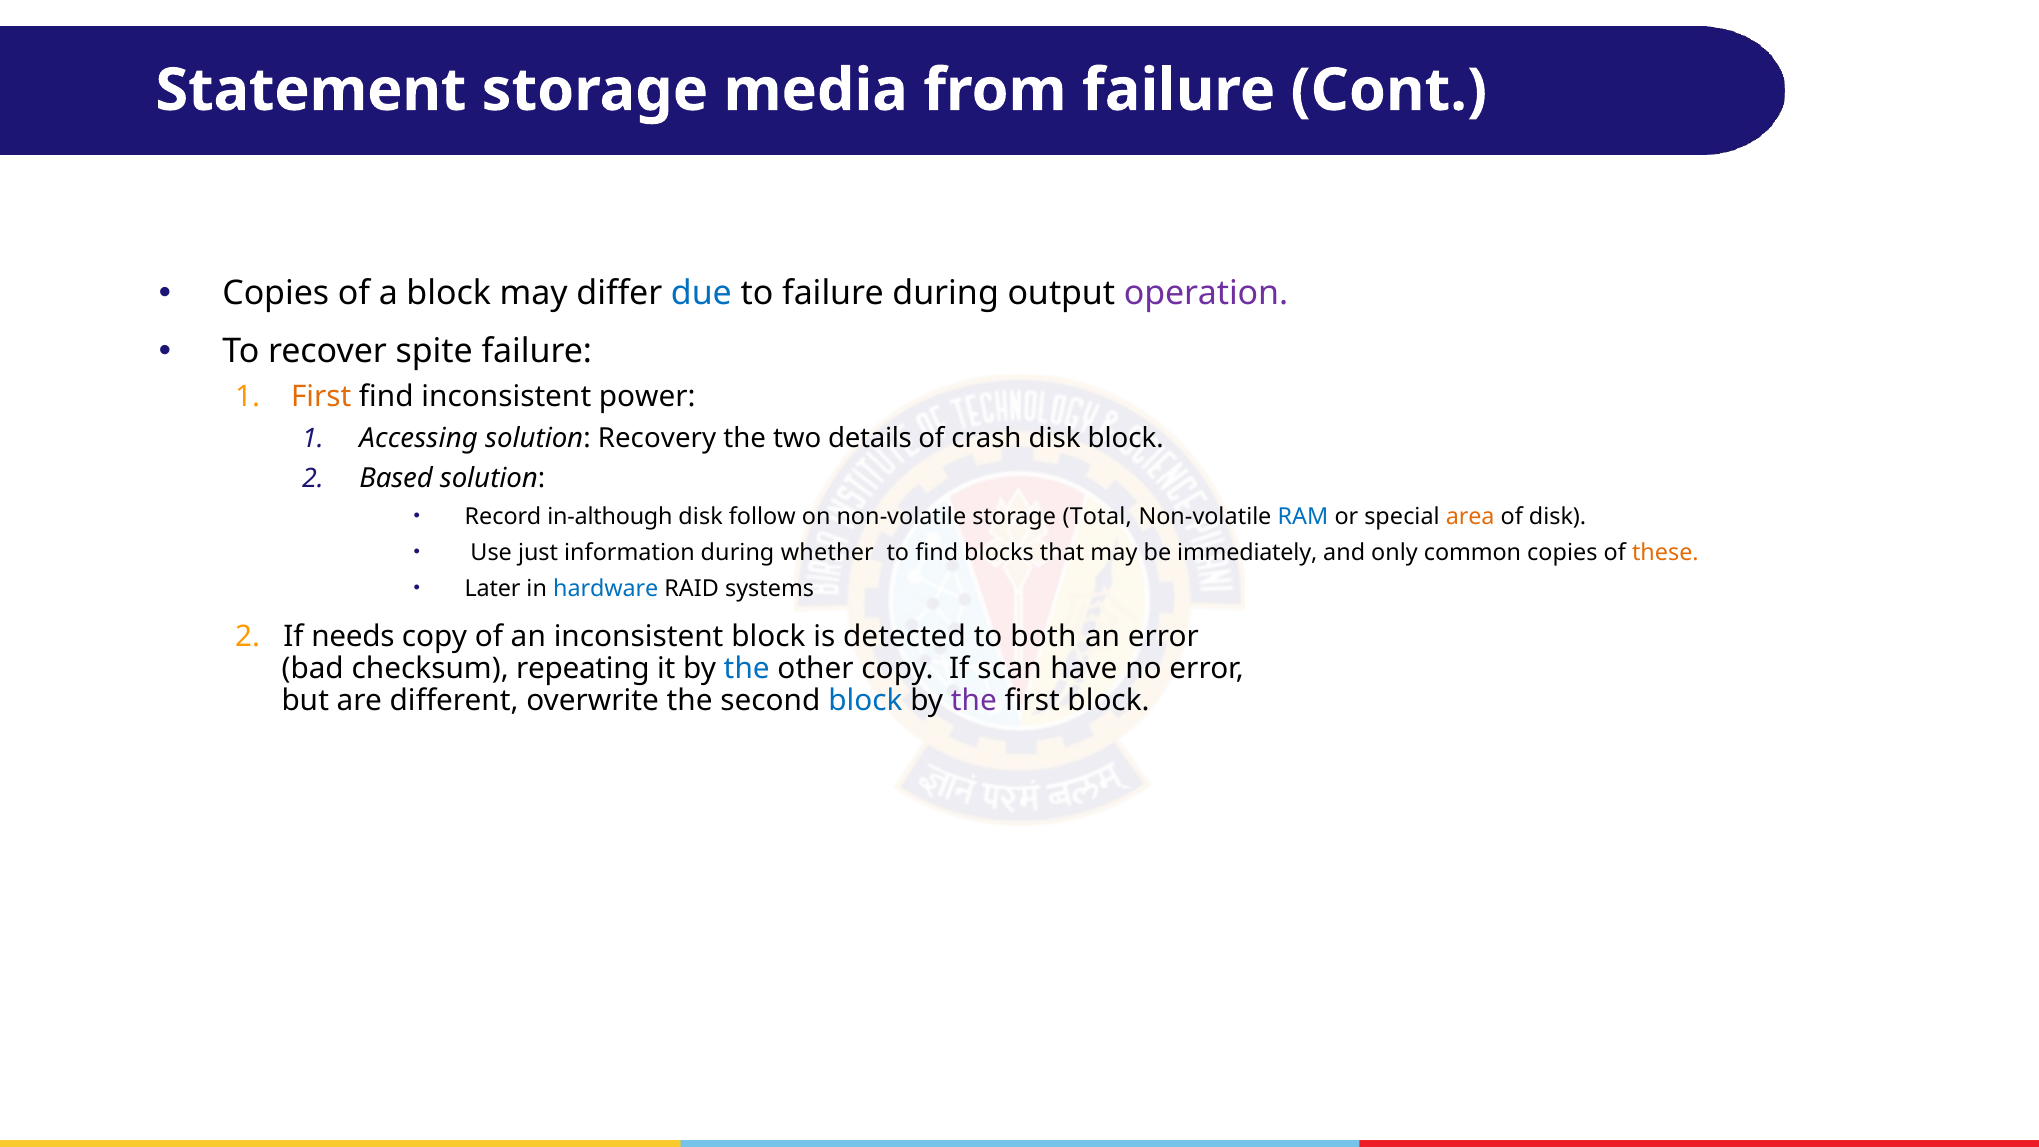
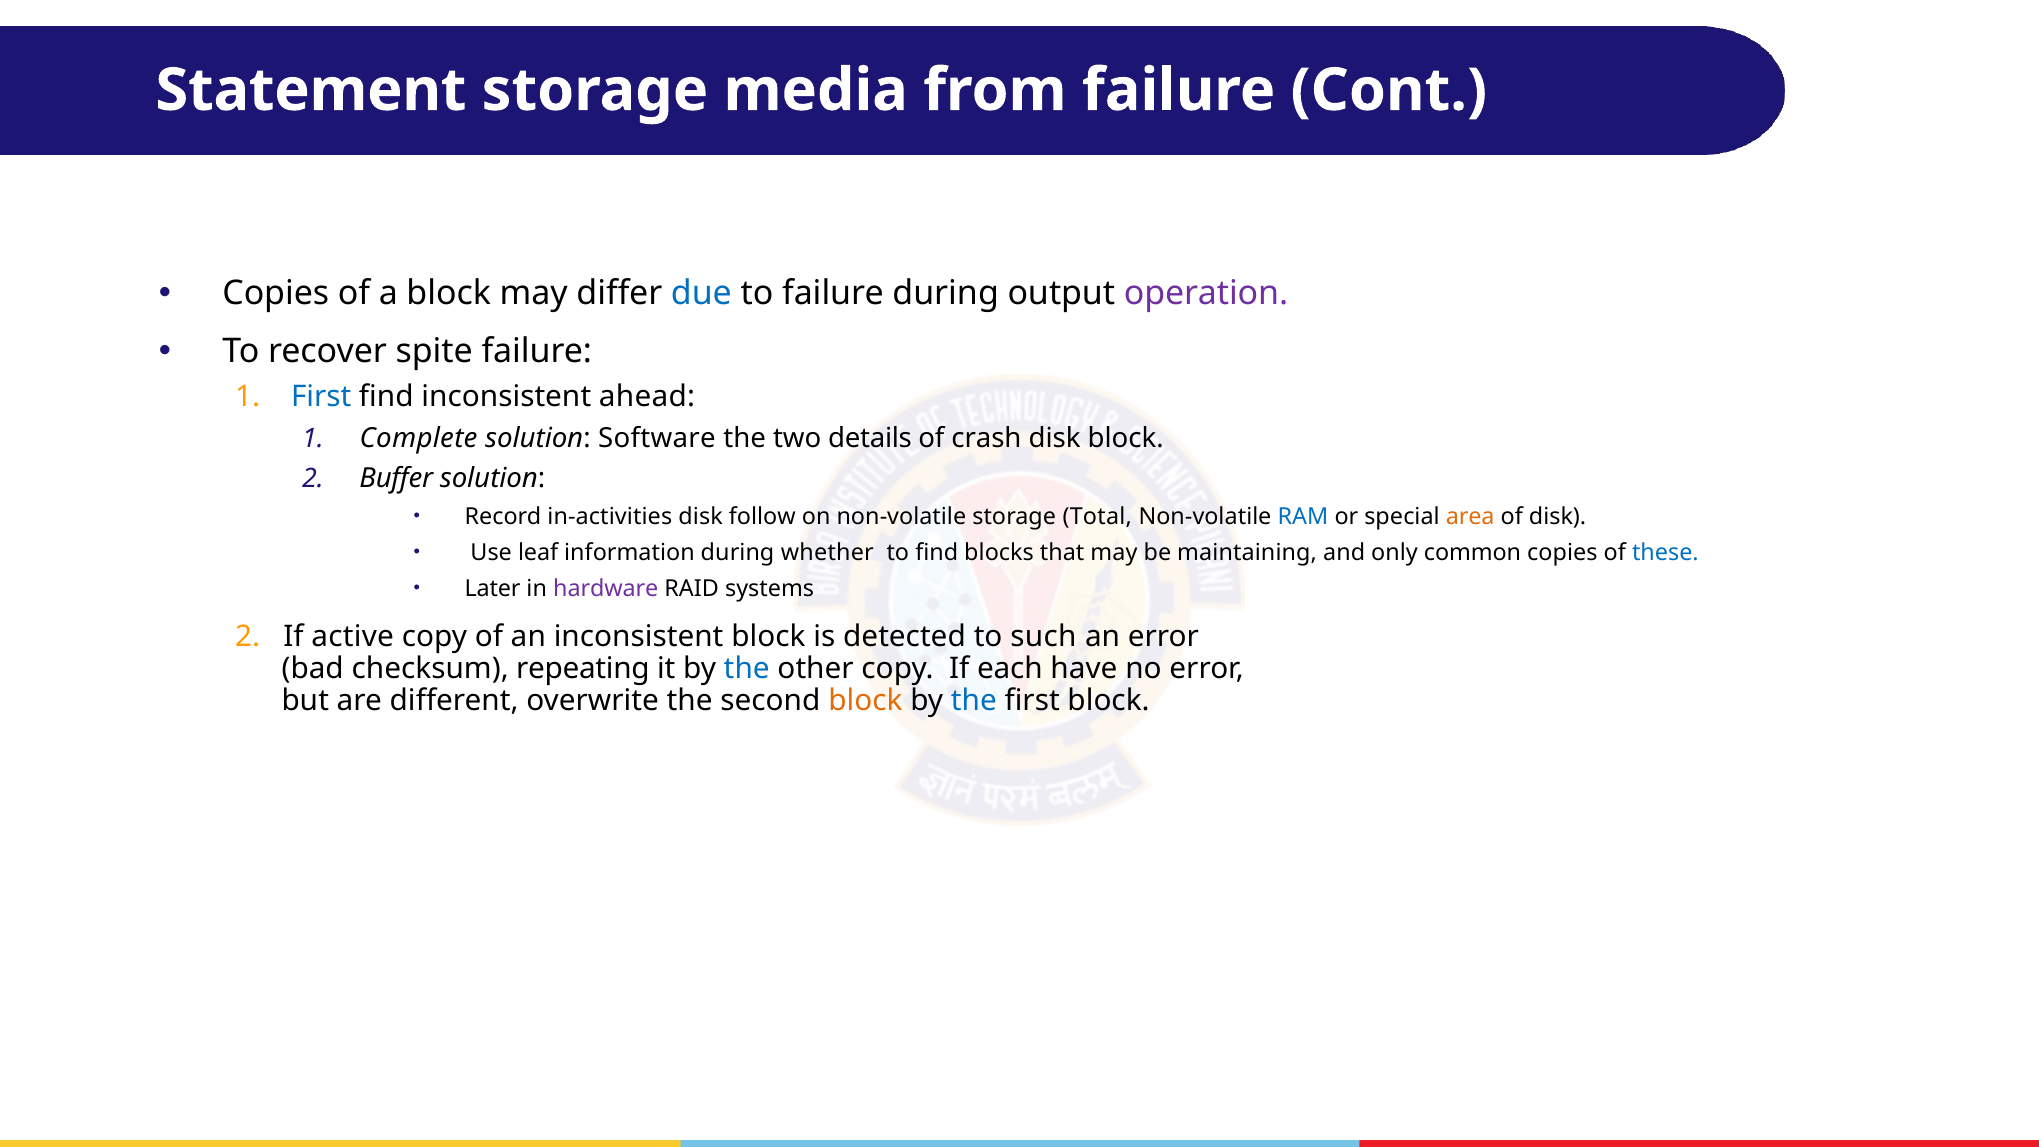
First at (321, 396) colour: orange -> blue
power: power -> ahead
Accessing: Accessing -> Complete
Recovery: Recovery -> Software
Based: Based -> Buffer
in-although: in-although -> in-activities
just: just -> leaf
immediately: immediately -> maintaining
these colour: orange -> blue
hardware colour: blue -> purple
needs: needs -> active
both: both -> such
scan: scan -> each
block at (865, 701) colour: blue -> orange
the at (974, 701) colour: purple -> blue
